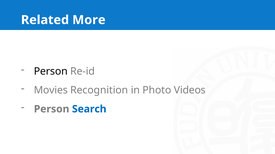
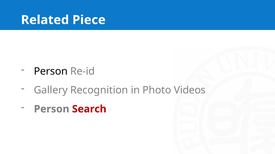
More: More -> Piece
Movies: Movies -> Gallery
Search colour: blue -> red
